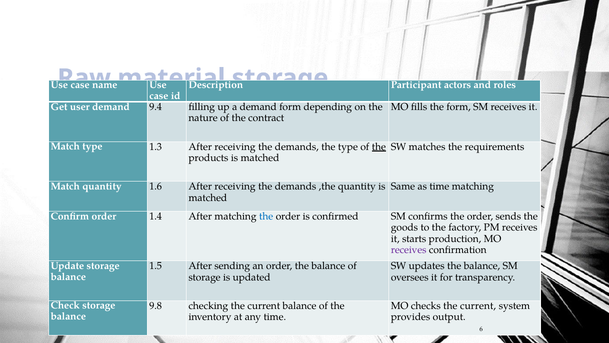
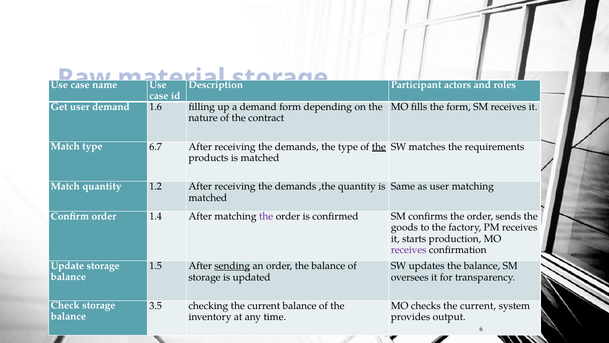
9.4: 9.4 -> 1.6
1.3: 1.3 -> 6.7
1.6: 1.6 -> 1.2
as time: time -> user
the at (266, 216) colour: blue -> purple
sending underline: none -> present
9.8: 9.8 -> 3.5
